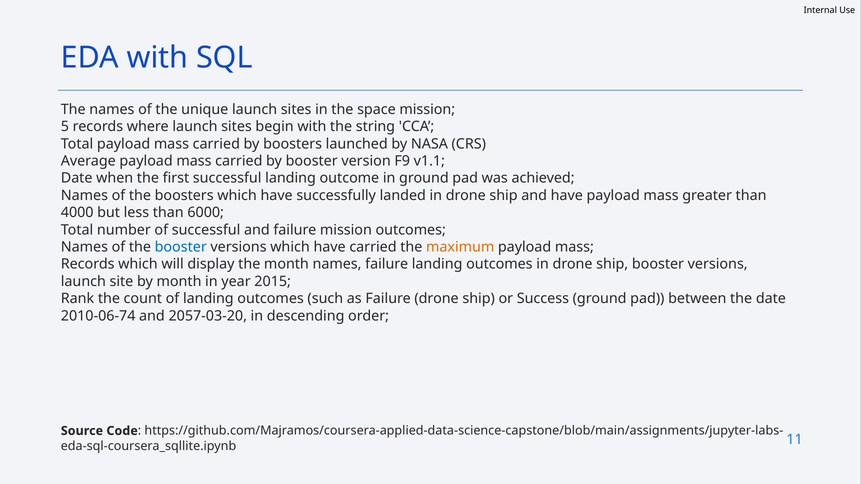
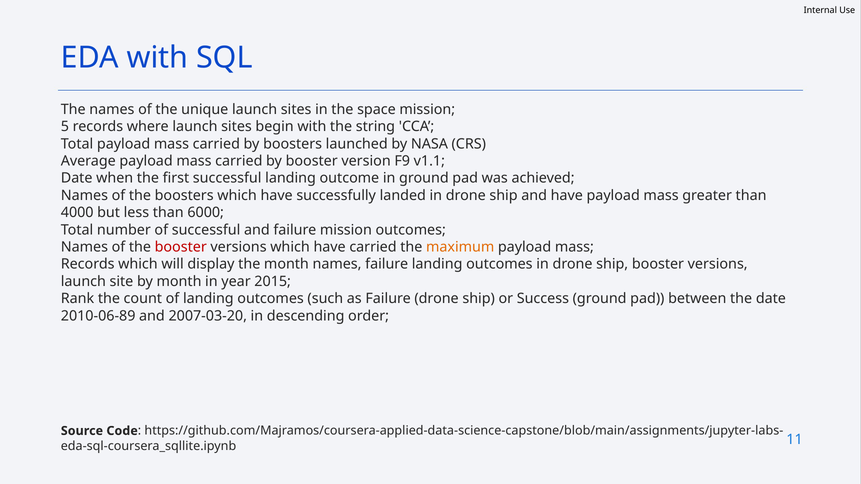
booster at (181, 247) colour: blue -> red
2010-06-74: 2010-06-74 -> 2010-06-89
2057-03-20: 2057-03-20 -> 2007-03-20
